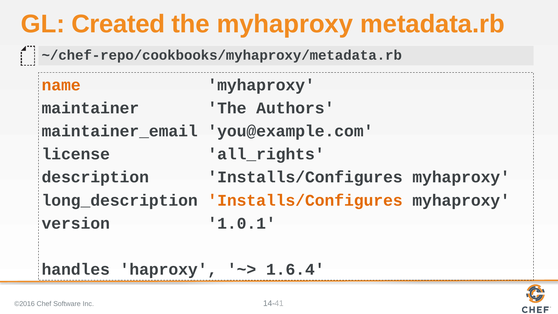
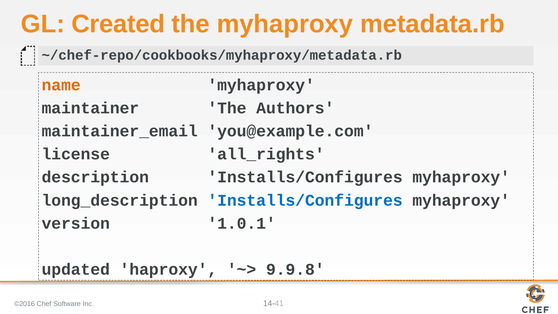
Installs/Configures at (305, 200) colour: orange -> blue
handles: handles -> updated
1.6.4: 1.6.4 -> 9.9.8
